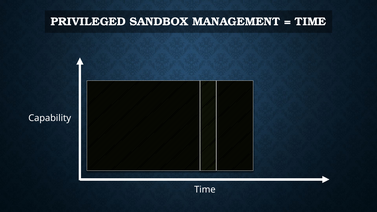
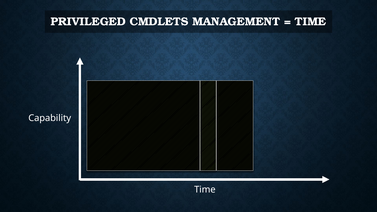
SANDBOX: SANDBOX -> CMDLETS
